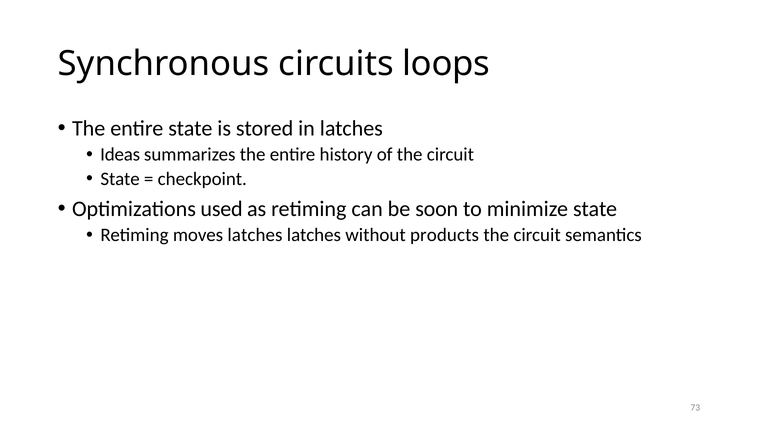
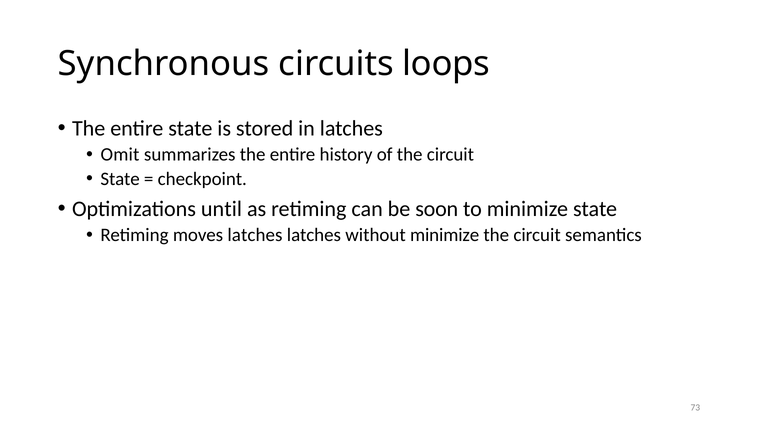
Ideas: Ideas -> Omit
used: used -> until
without products: products -> minimize
